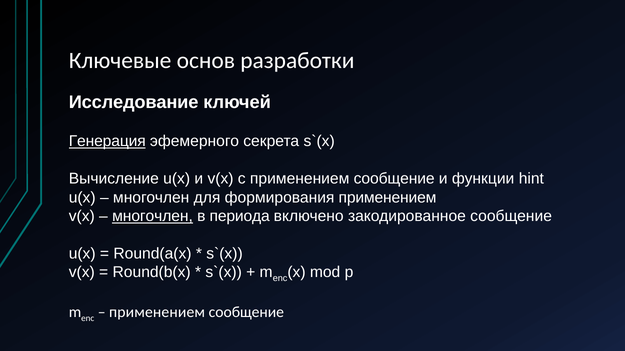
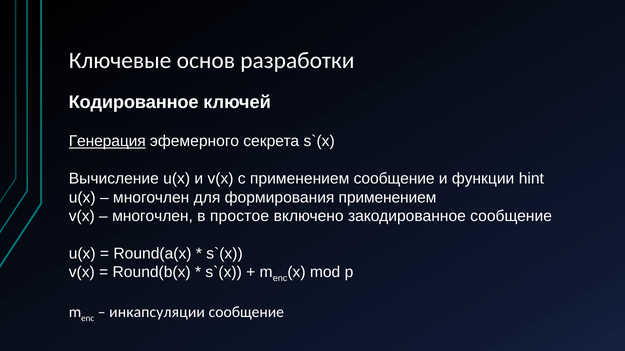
Исследование: Исследование -> Кодированное
многочлен at (153, 217) underline: present -> none
периода: периода -> простое
применением at (157, 313): применением -> инкапсуляции
